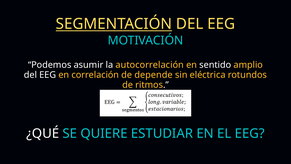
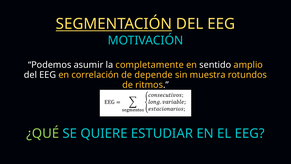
autocorrelación: autocorrelación -> completamente
eléctrica: eléctrica -> muestra
¿QUÉ colour: white -> light green
